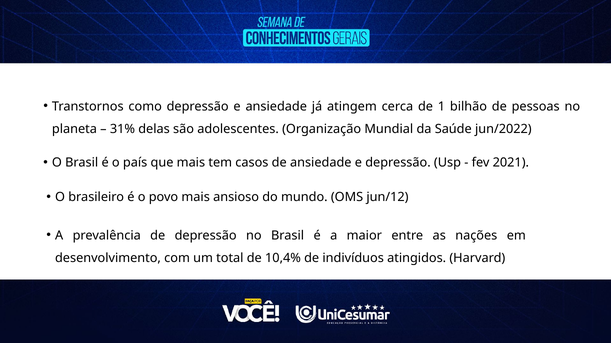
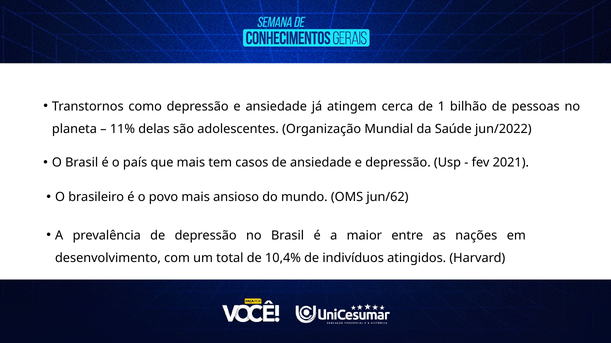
31%: 31% -> 11%
jun/12: jun/12 -> jun/62
